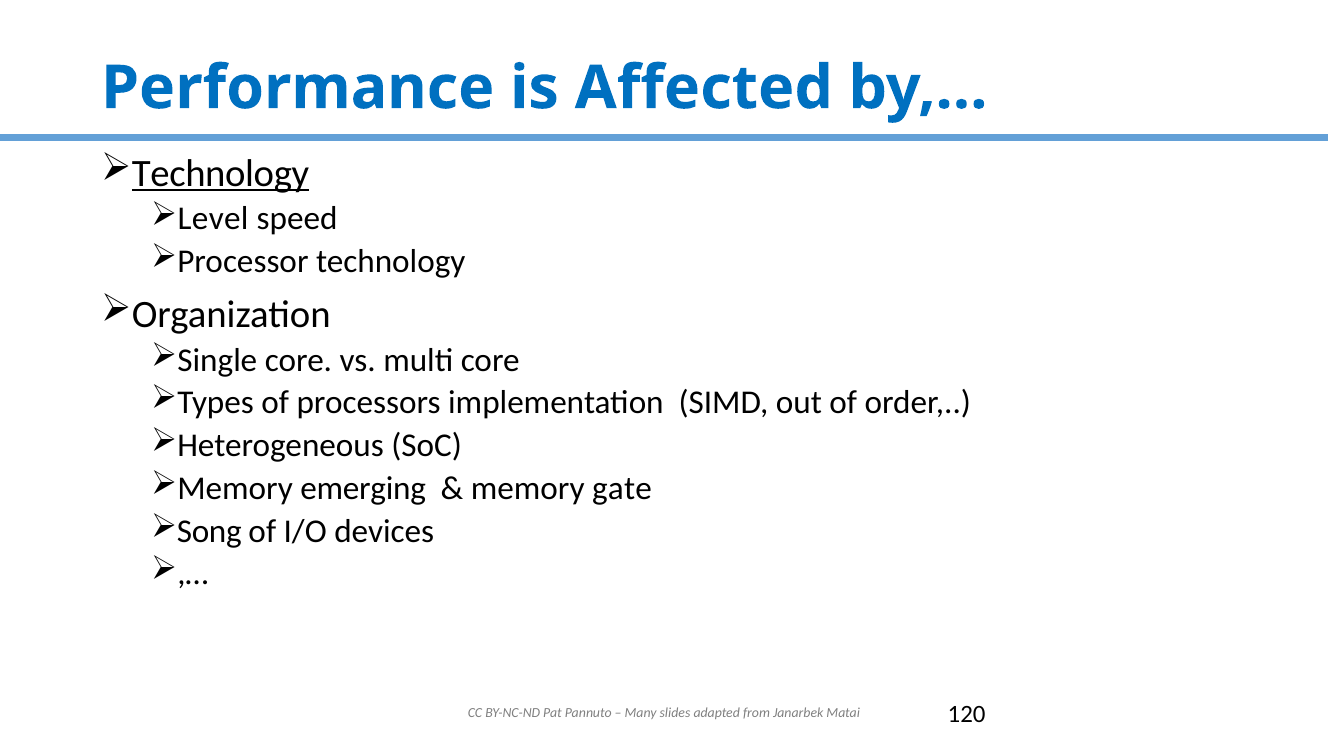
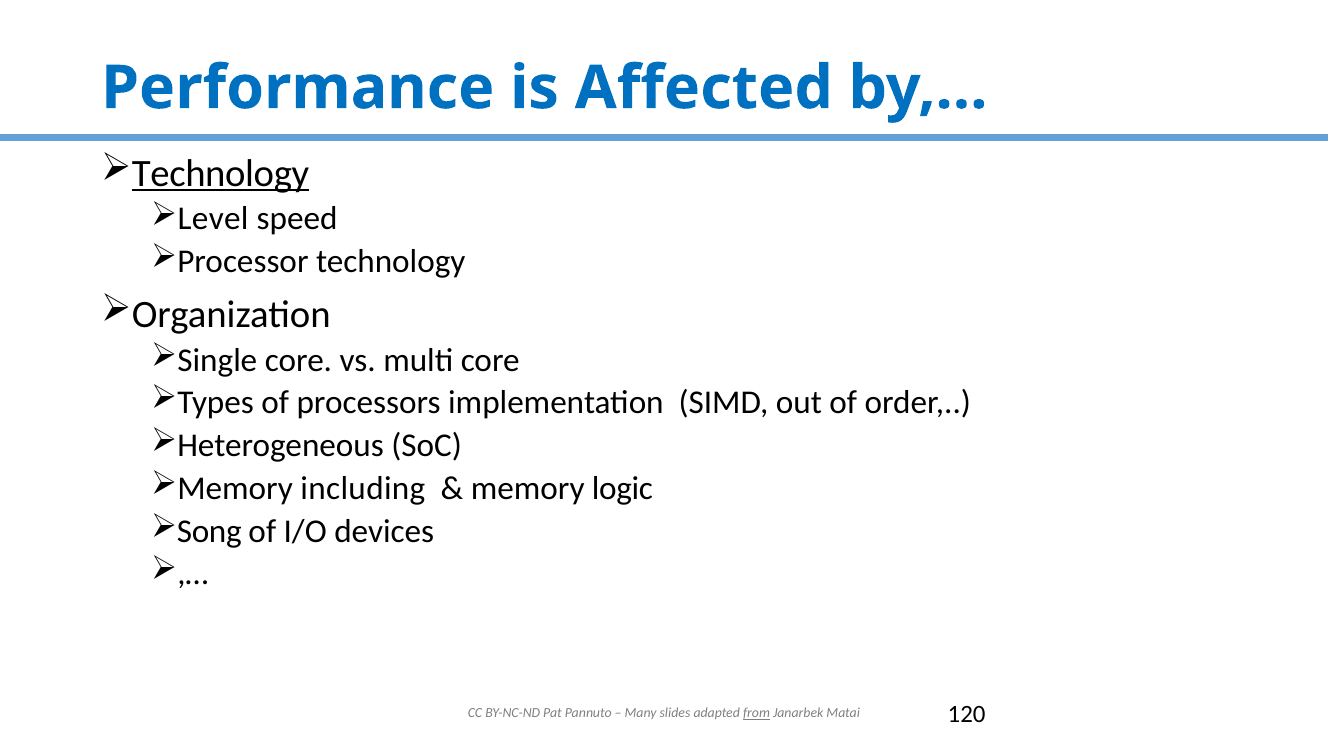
emerging: emerging -> including
gate: gate -> logic
from underline: none -> present
